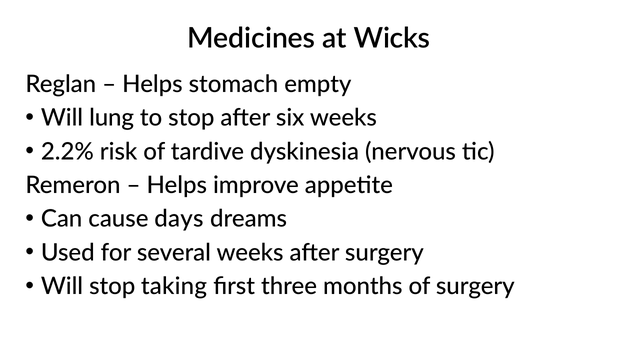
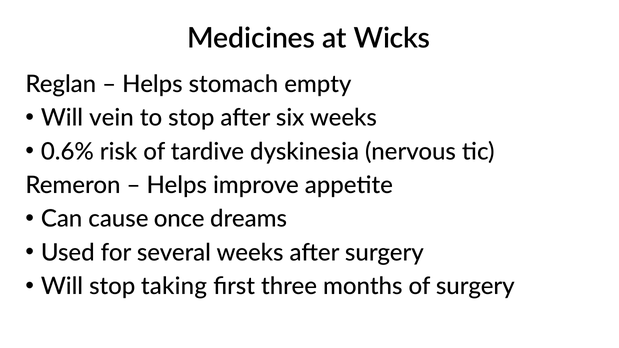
lung: lung -> vein
2.2%: 2.2% -> 0.6%
days: days -> once
